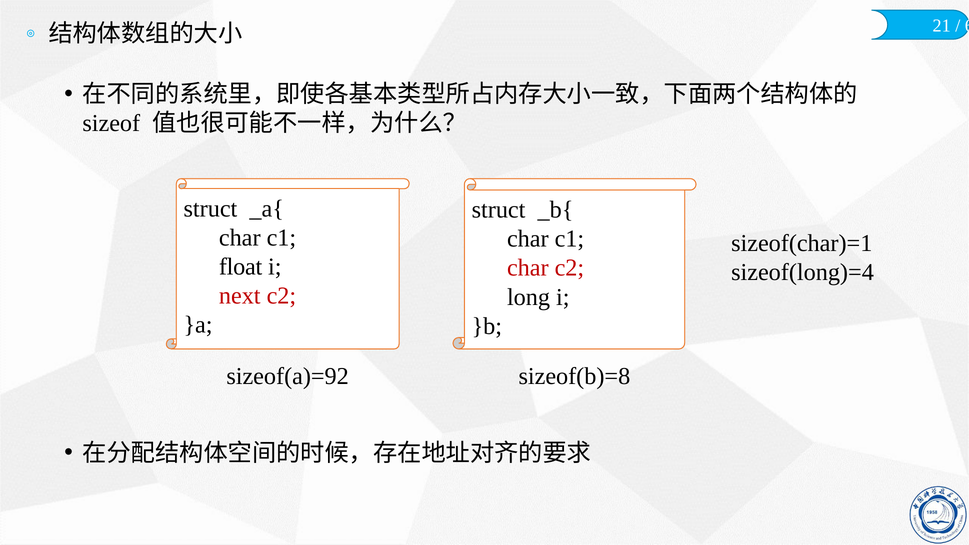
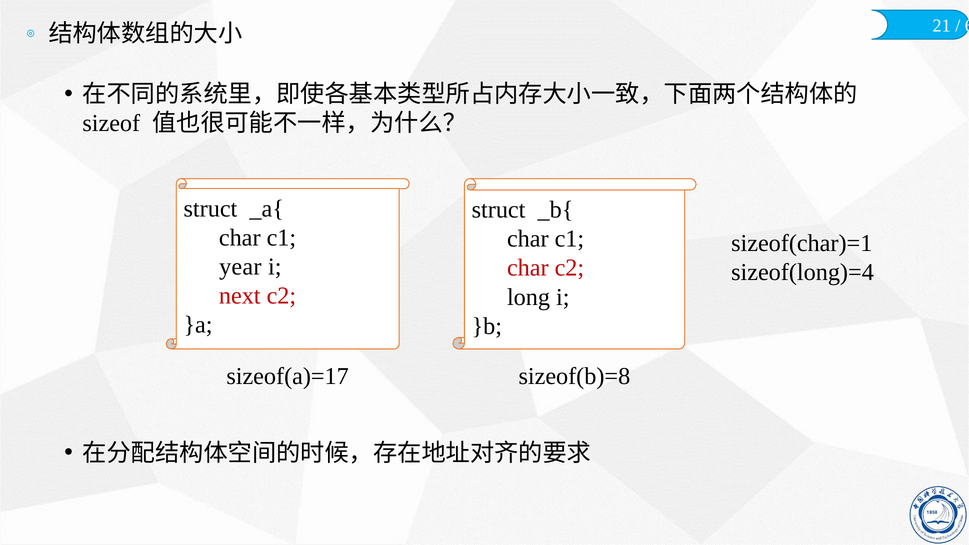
float: float -> year
sizeof(a)=92: sizeof(a)=92 -> sizeof(a)=17
